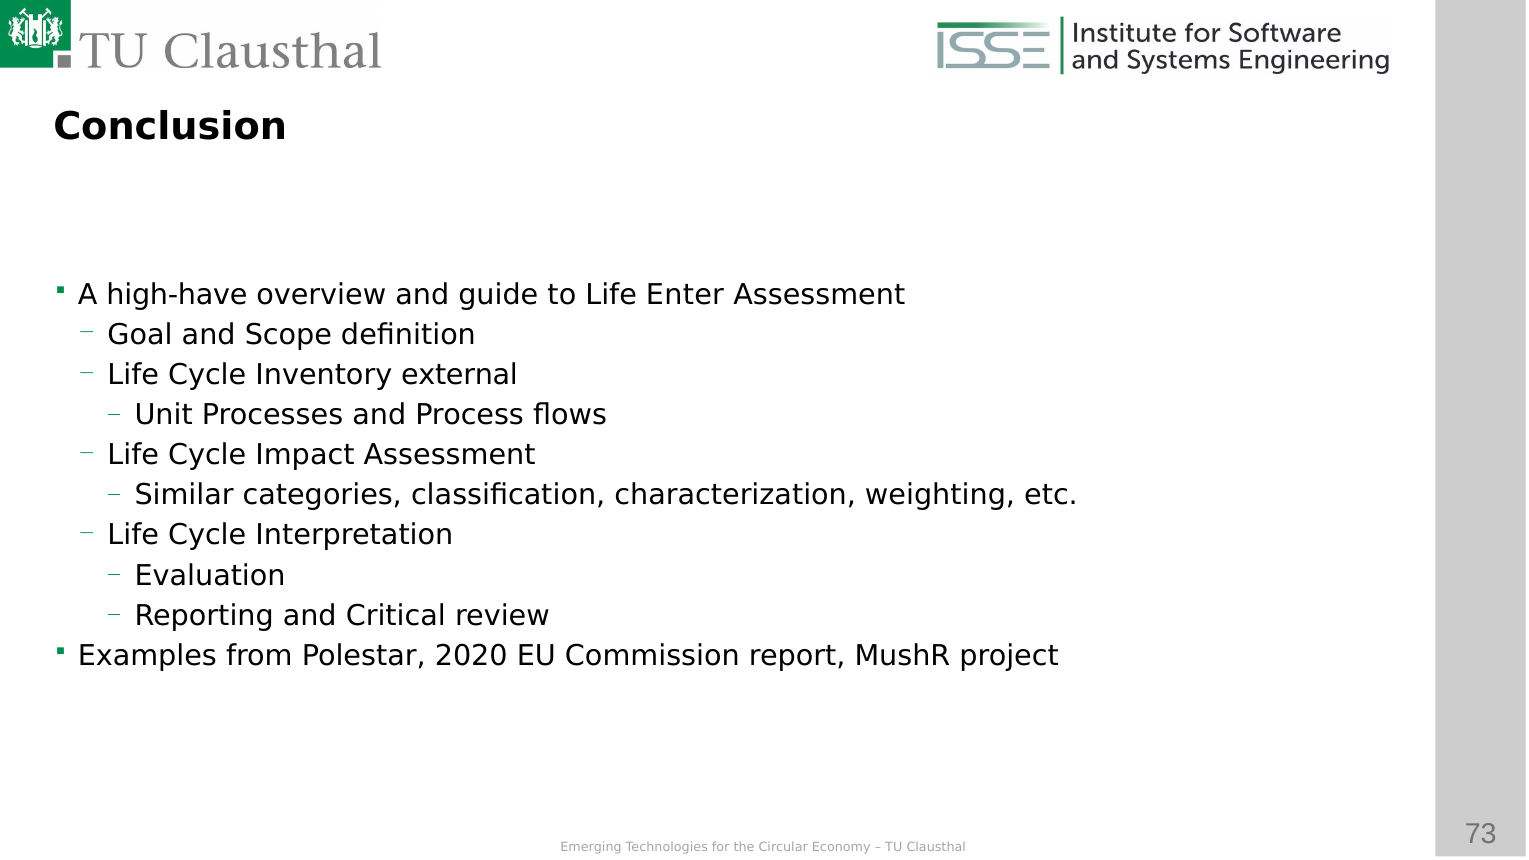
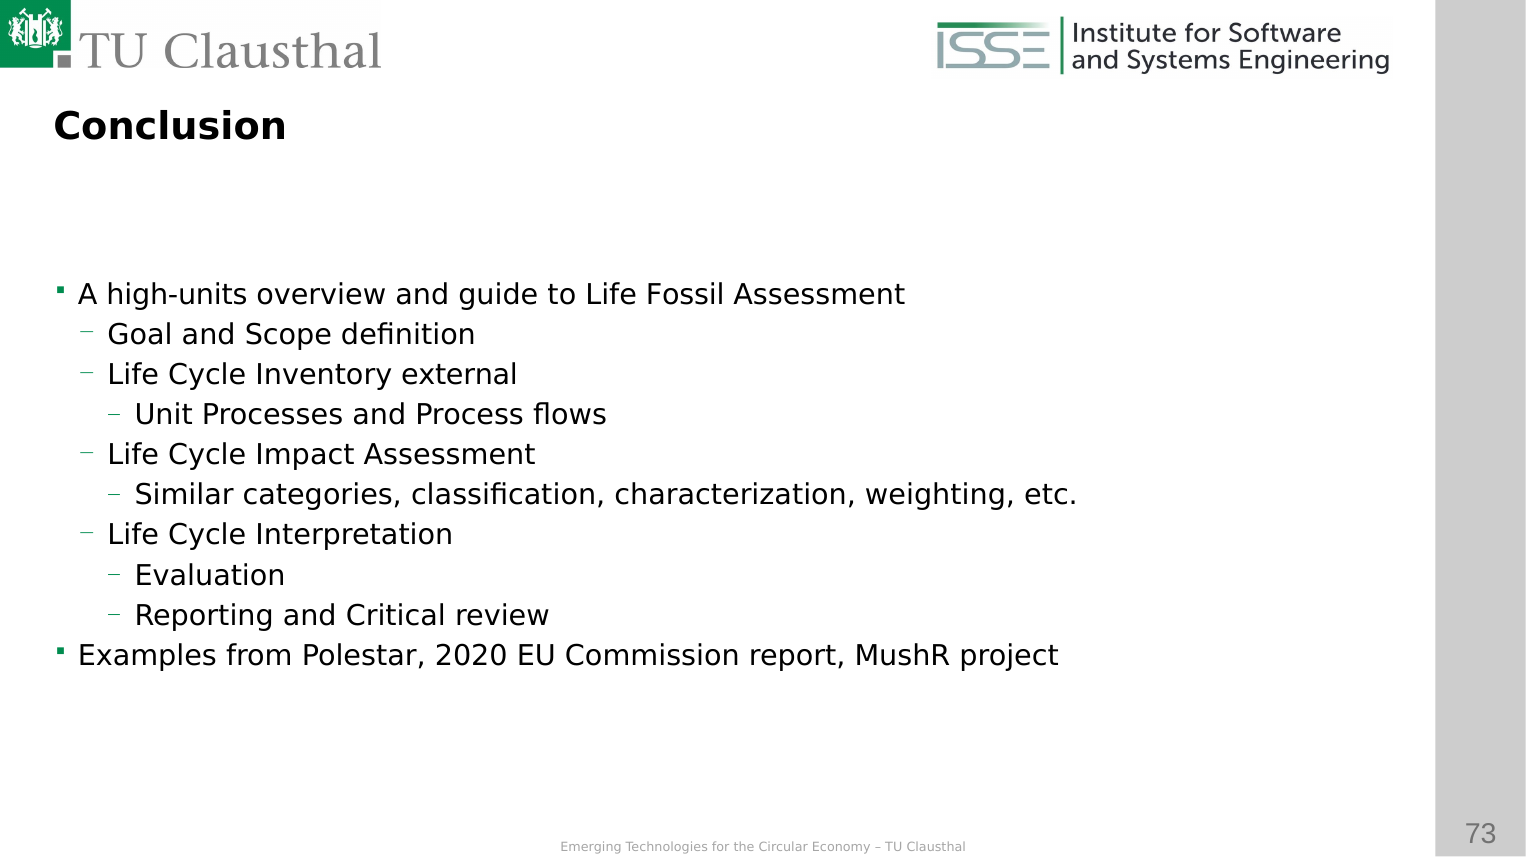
high-have: high-have -> high-units
Enter: Enter -> Fossil
